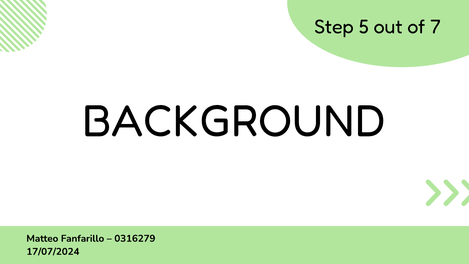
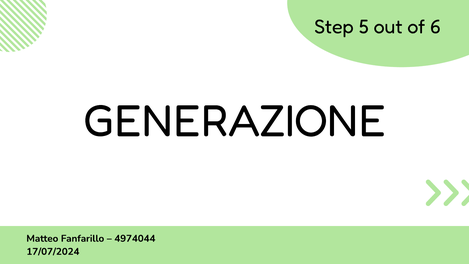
7: 7 -> 6
BACKGROUND: BACKGROUND -> GENERAZIONE
0316279: 0316279 -> 4974044
